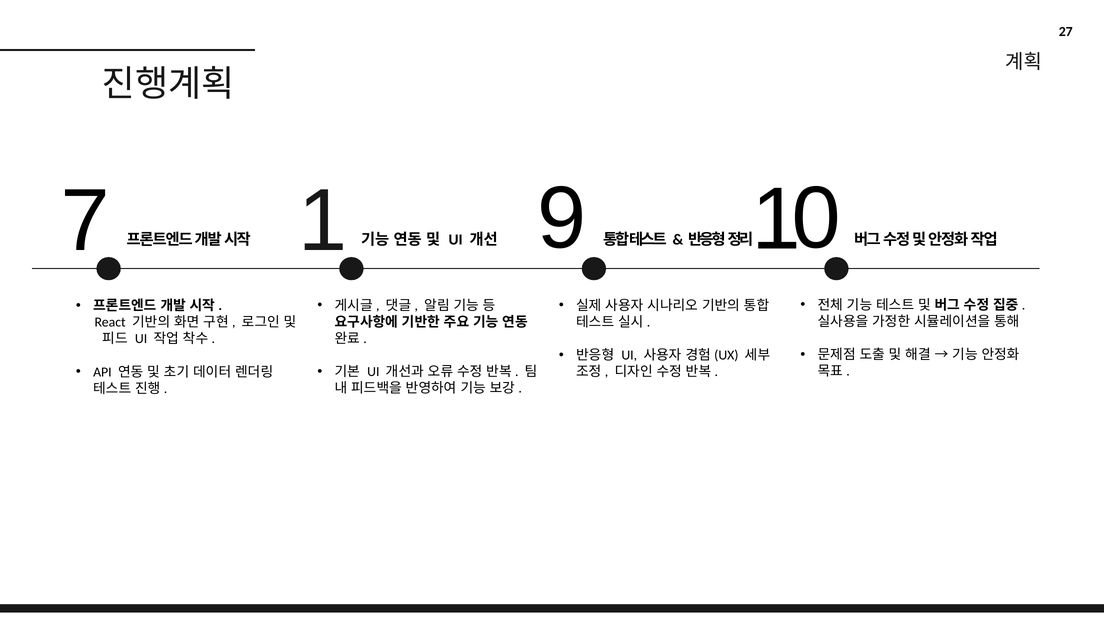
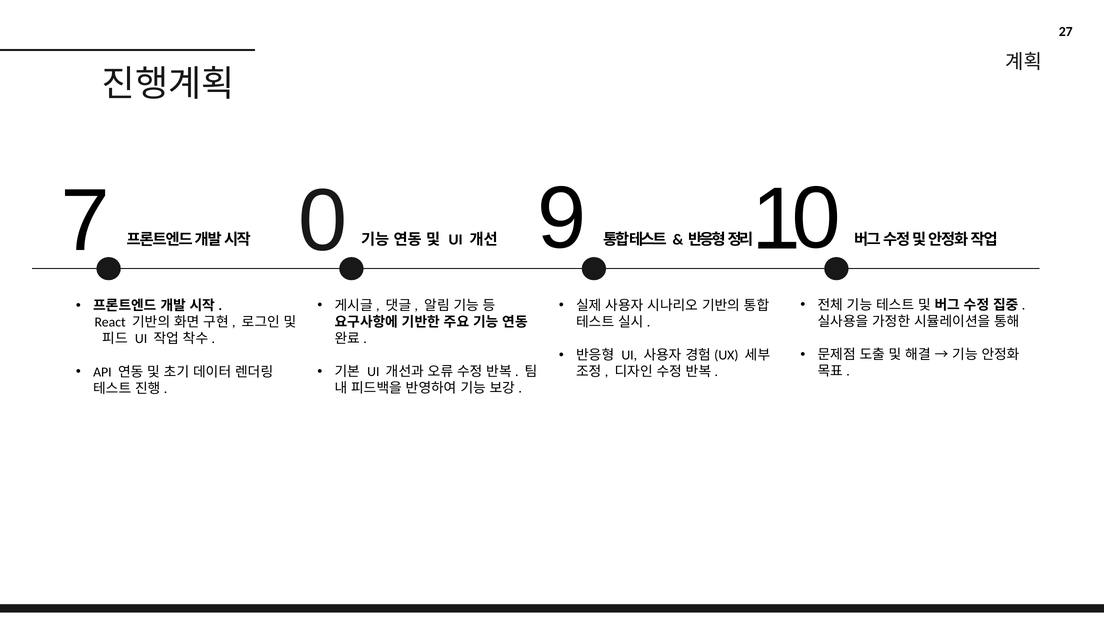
1: 1 -> 0
